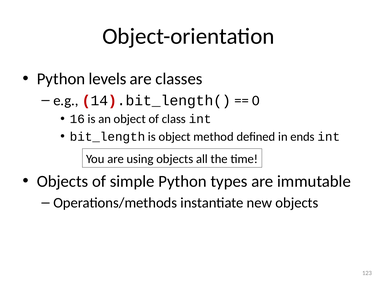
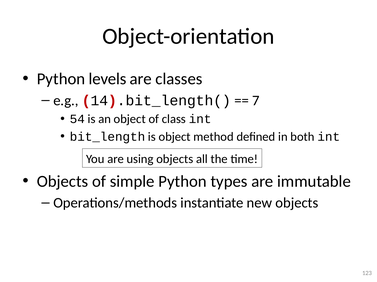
0: 0 -> 7
16: 16 -> 54
ends: ends -> both
